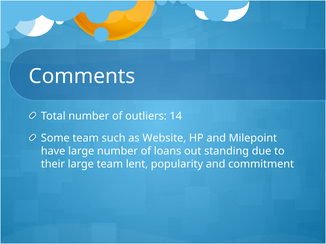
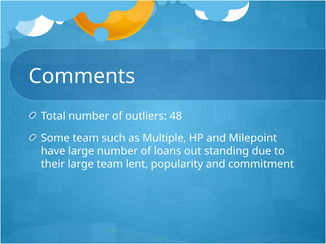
14: 14 -> 48
Website: Website -> Multiple
